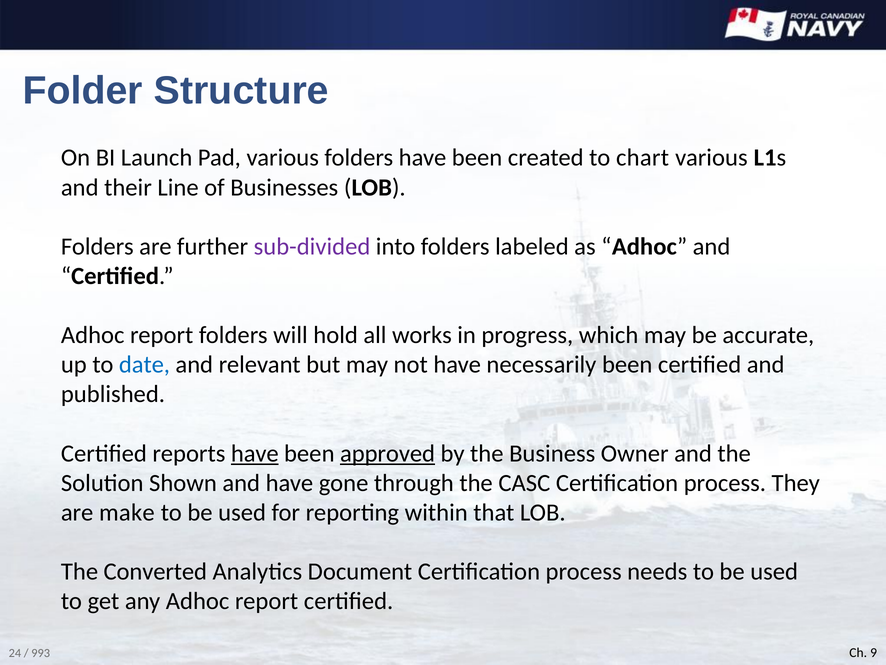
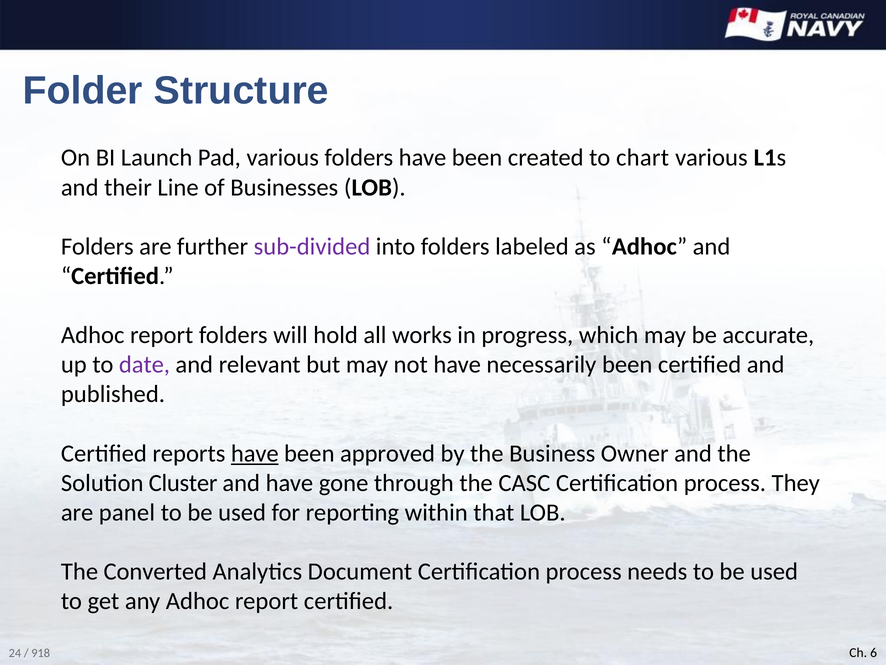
date colour: blue -> purple
approved underline: present -> none
Shown: Shown -> Cluster
make: make -> panel
9: 9 -> 6
993: 993 -> 918
